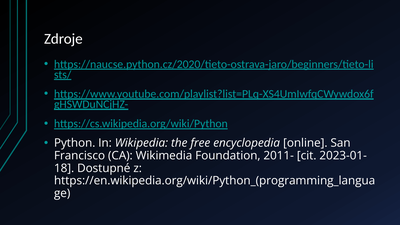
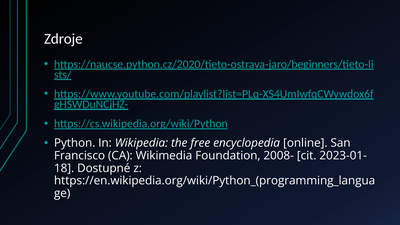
2011-: 2011- -> 2008-
